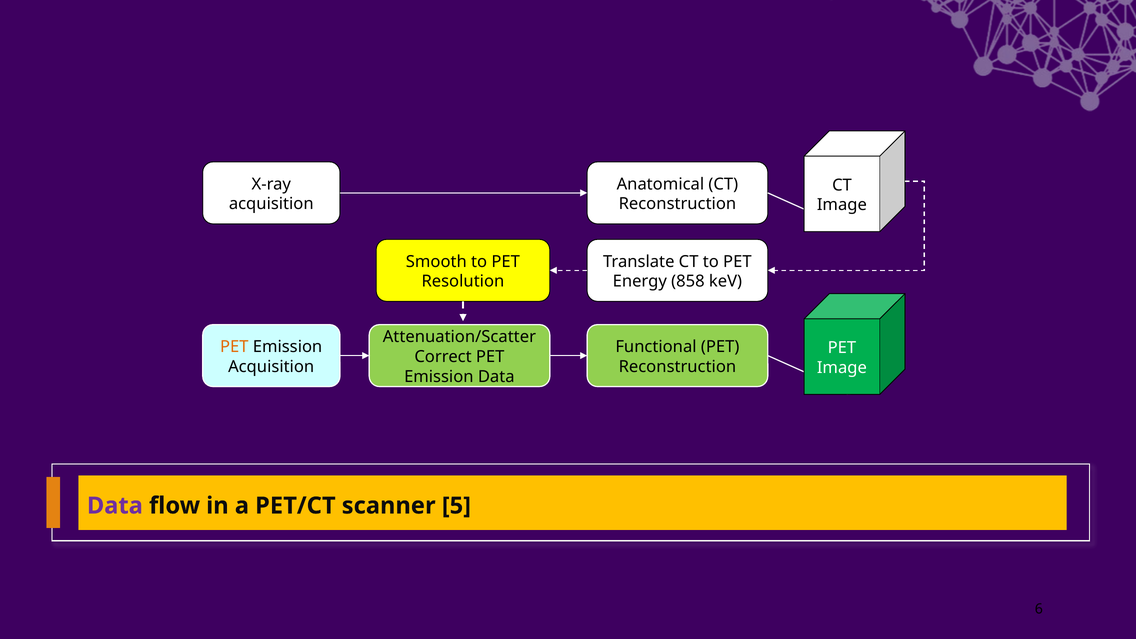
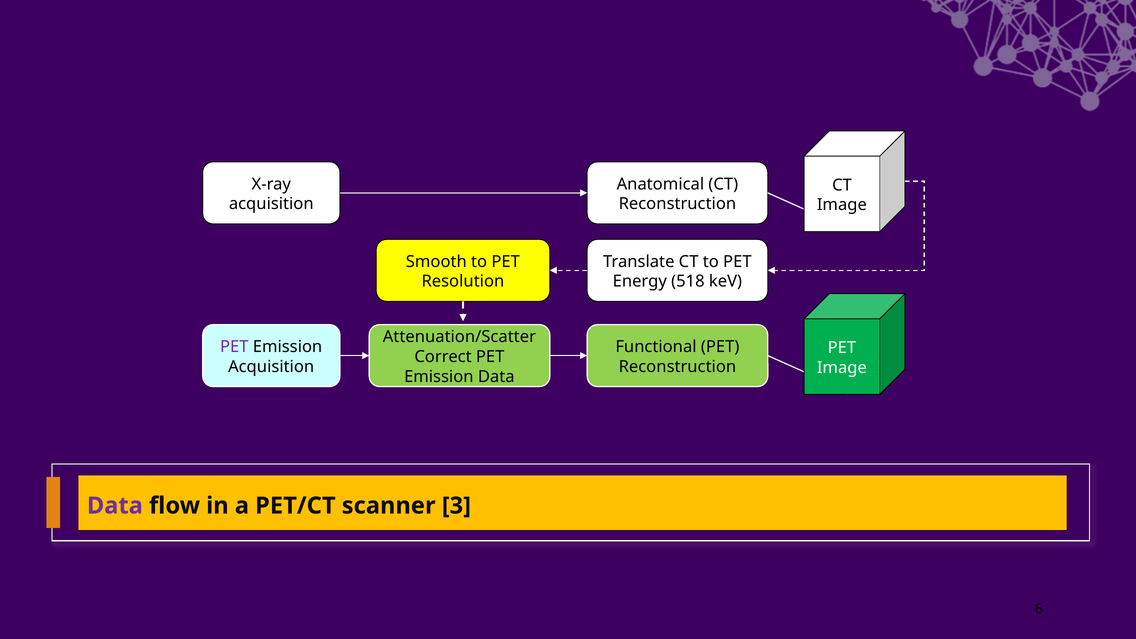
858: 858 -> 518
PET at (234, 347) colour: orange -> purple
5: 5 -> 3
